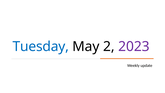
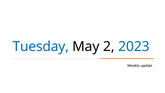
2023 colour: purple -> blue
